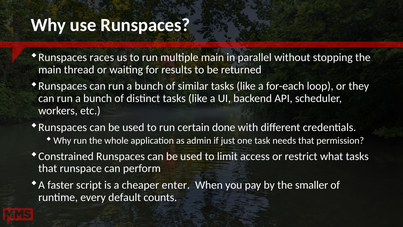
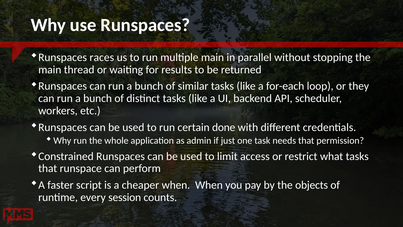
cheaper enter: enter -> when
smaller: smaller -> objects
default: default -> session
